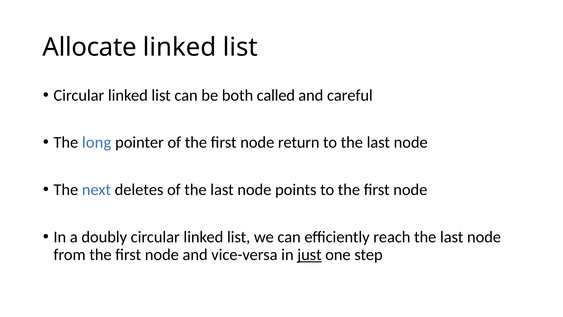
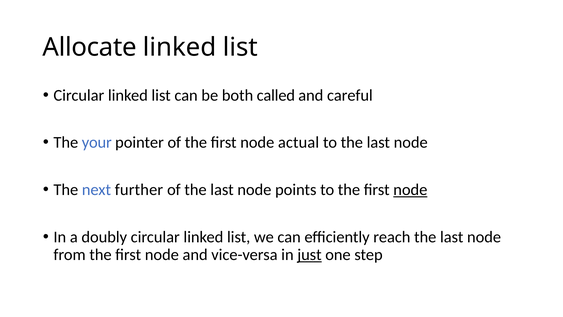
long: long -> your
return: return -> actual
deletes: deletes -> further
node at (410, 190) underline: none -> present
